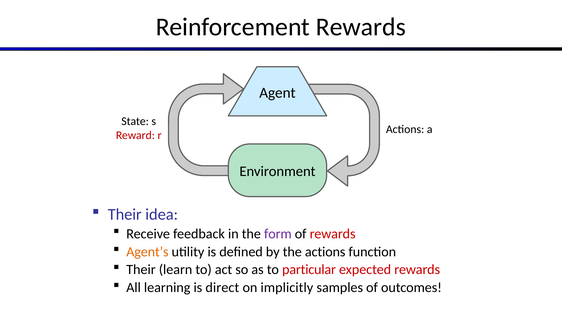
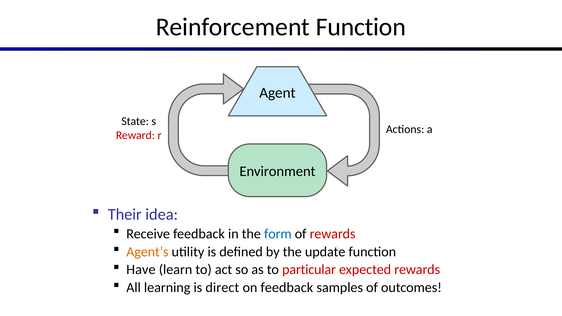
Reinforcement Rewards: Rewards -> Function
form colour: purple -> blue
the actions: actions -> update
Their at (141, 270): Their -> Have
on implicitly: implicitly -> feedback
